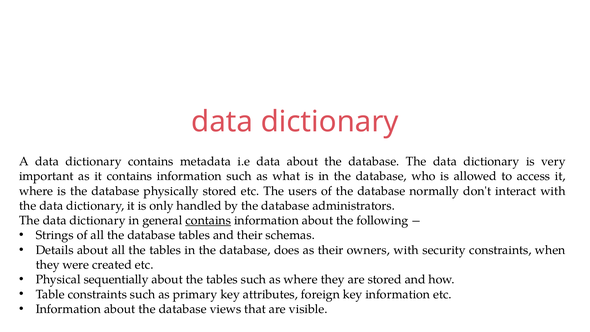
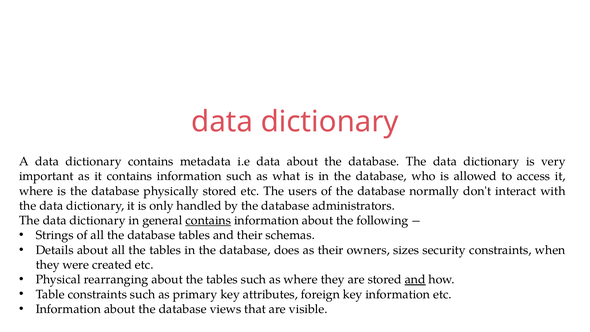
owners with: with -> sizes
sequentially: sequentially -> rearranging
and at (415, 279) underline: none -> present
